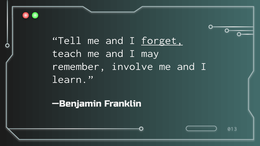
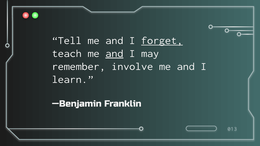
and at (114, 53) underline: none -> present
